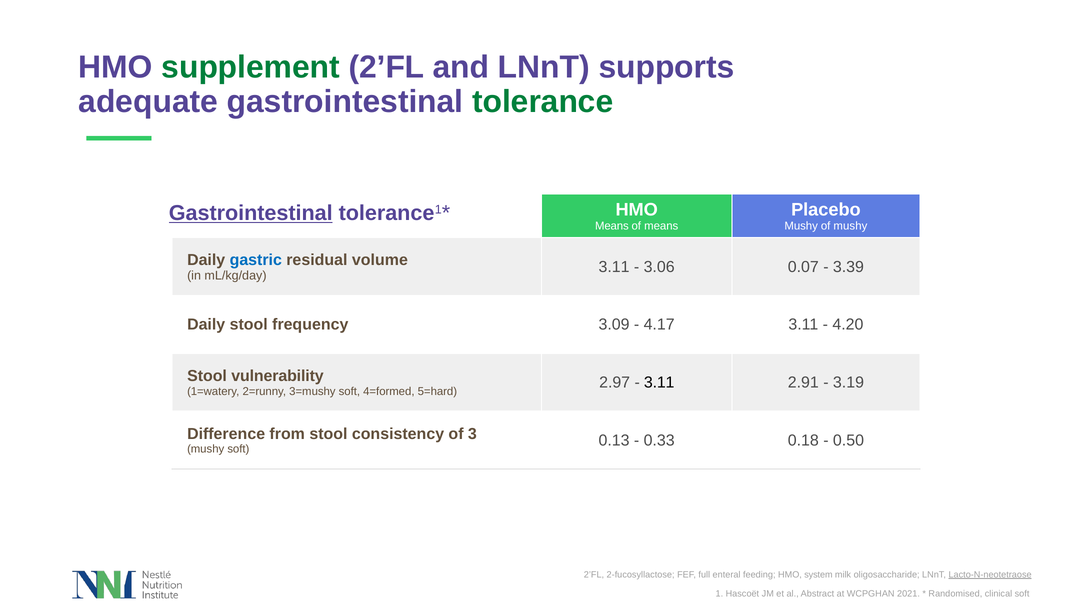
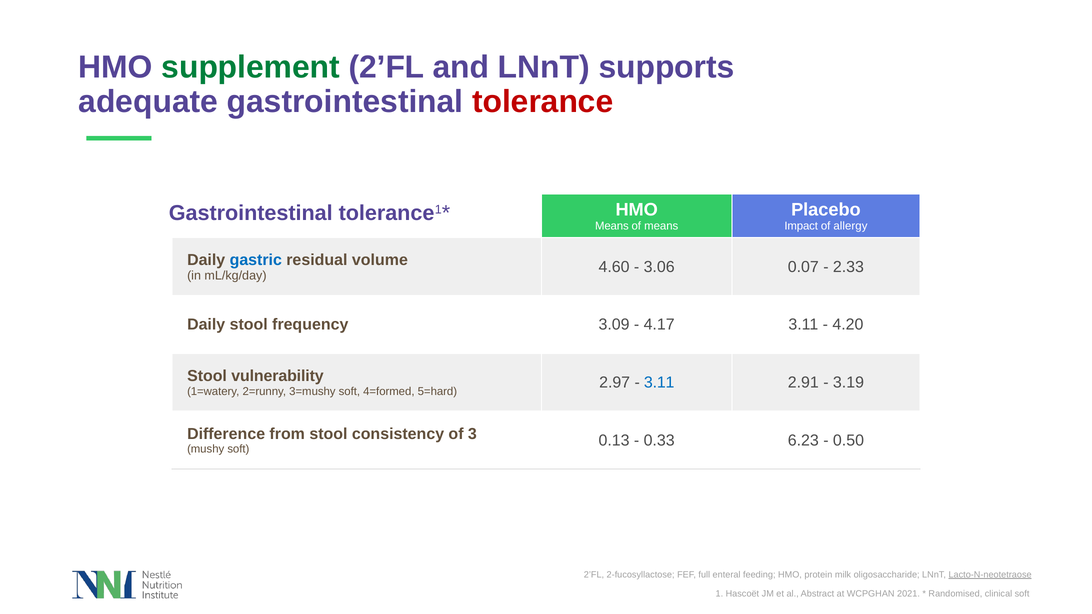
tolerance colour: green -> red
Gastrointestinal at (251, 213) underline: present -> none
Mushy at (801, 226): Mushy -> Impact
of mushy: mushy -> allergy
3.11 at (614, 267): 3.11 -> 4.60
3.39: 3.39 -> 2.33
3.11 at (659, 383) colour: black -> blue
0.18: 0.18 -> 6.23
system: system -> protein
